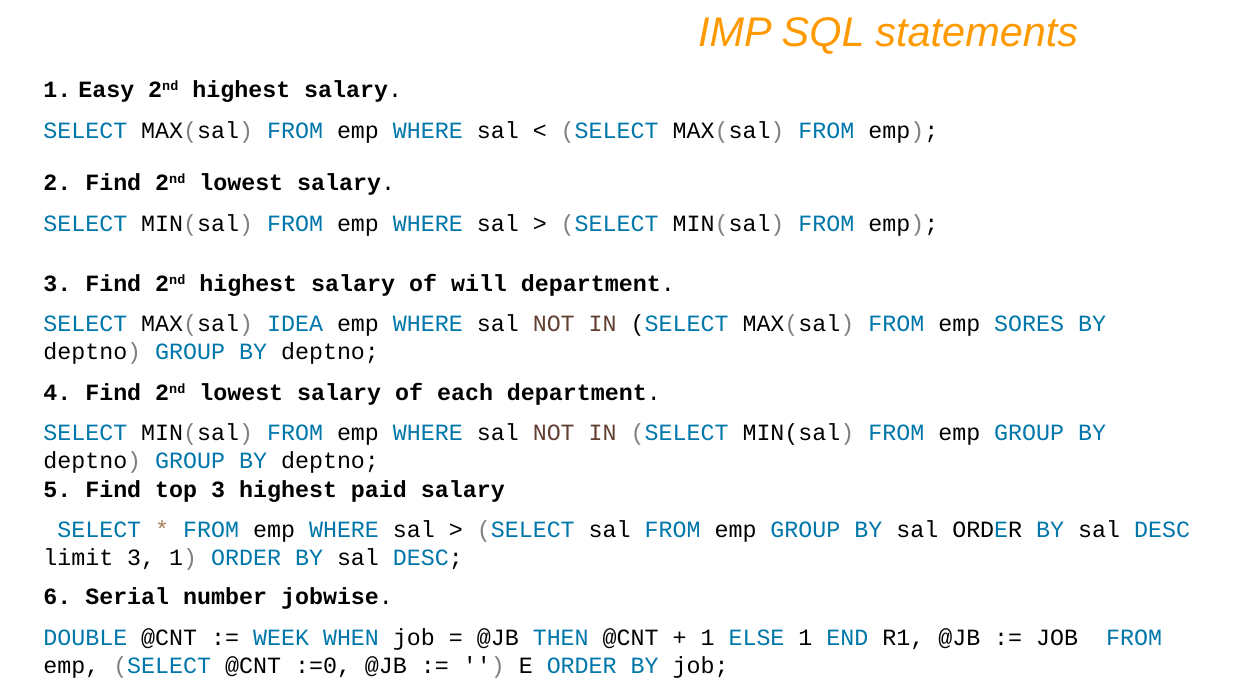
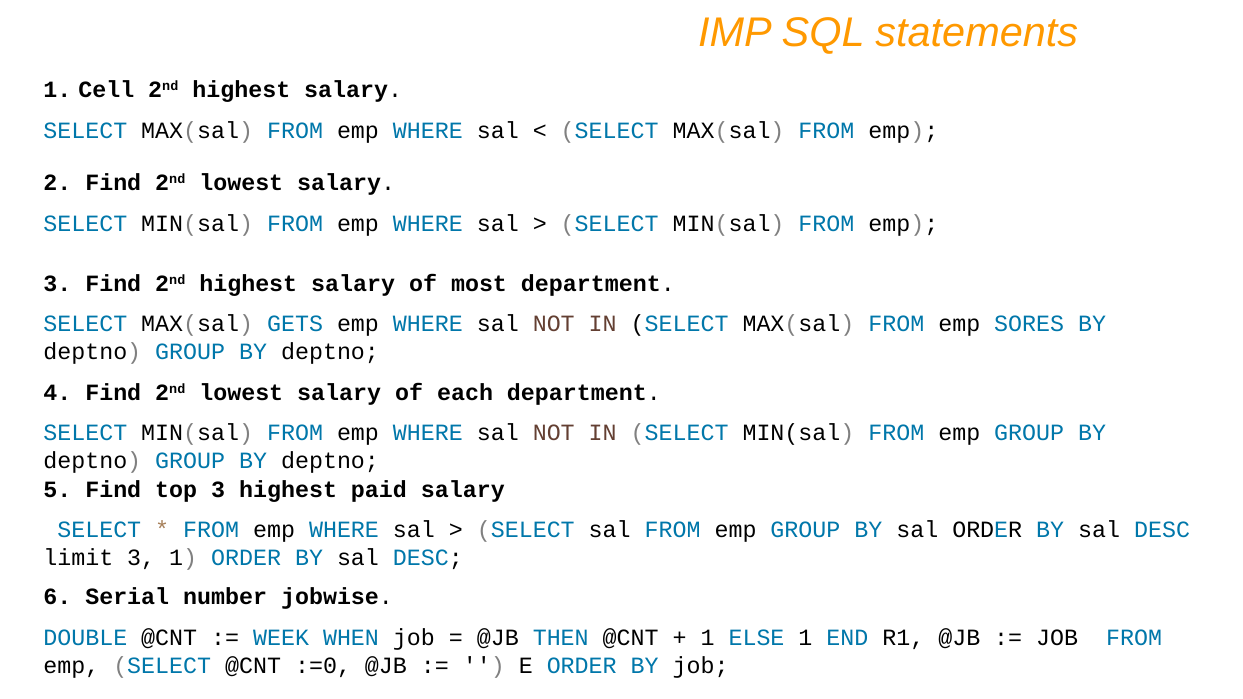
Easy: Easy -> Cell
will: will -> most
IDEA: IDEA -> GETS
